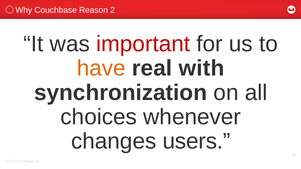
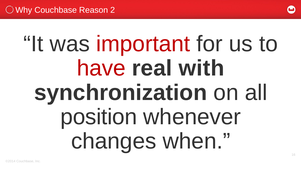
have colour: orange -> red
choices: choices -> position
users: users -> when
